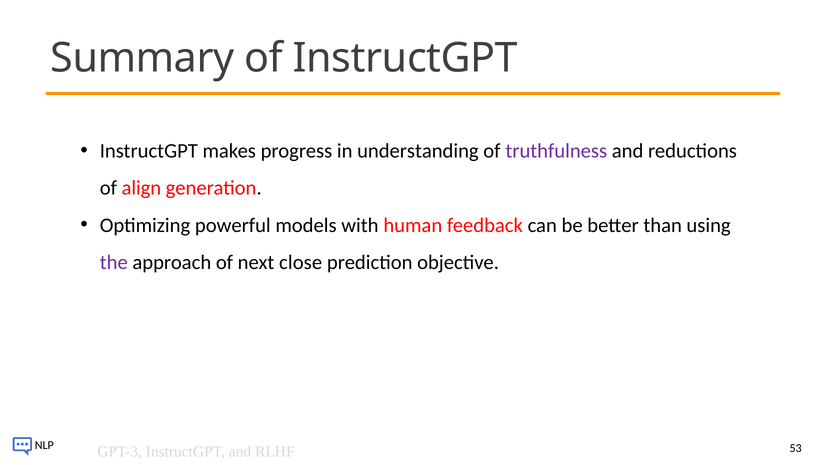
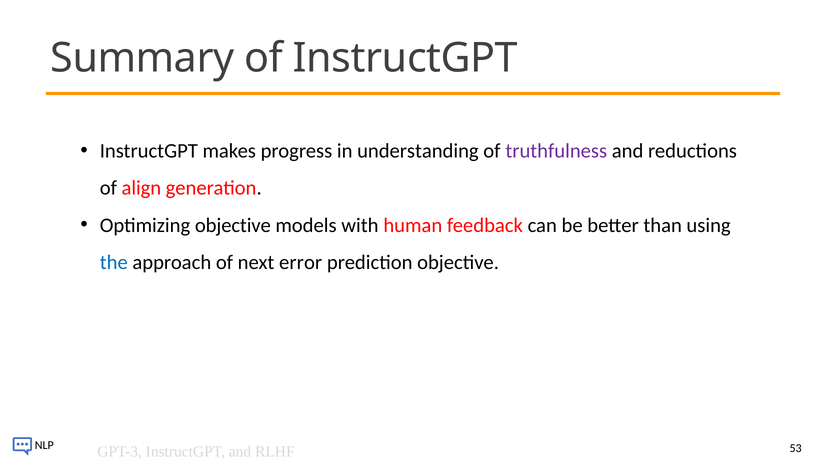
Optimizing powerful: powerful -> objective
the colour: purple -> blue
close: close -> error
